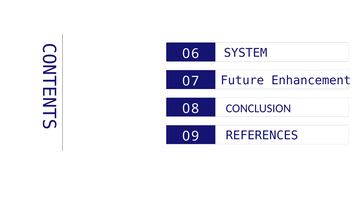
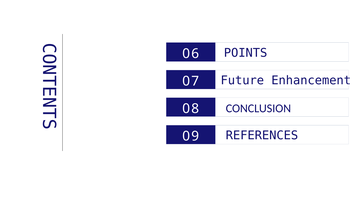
SYSTEM: SYSTEM -> POINTS
